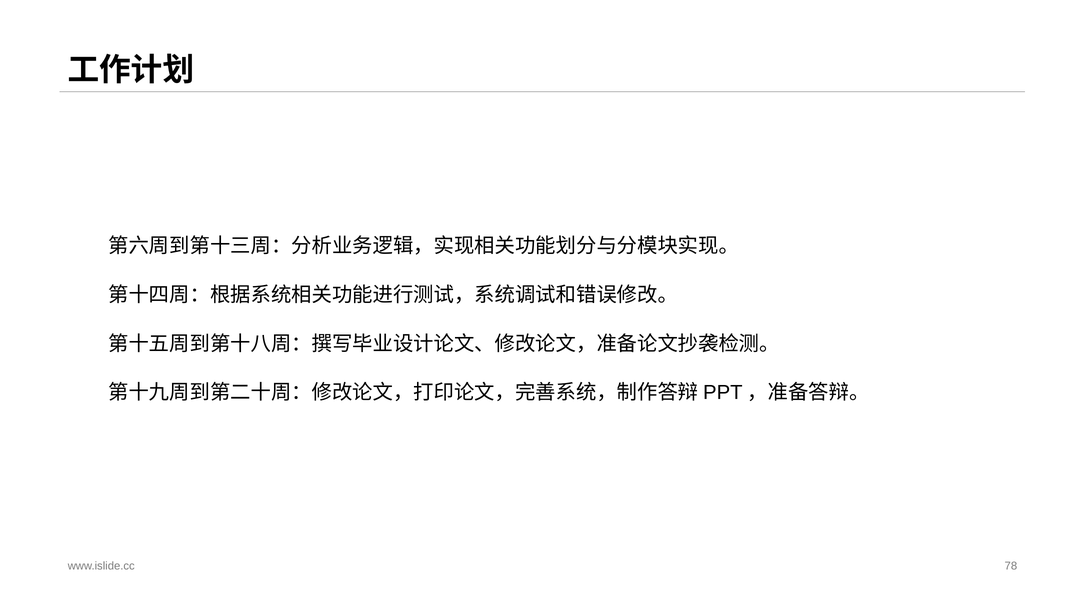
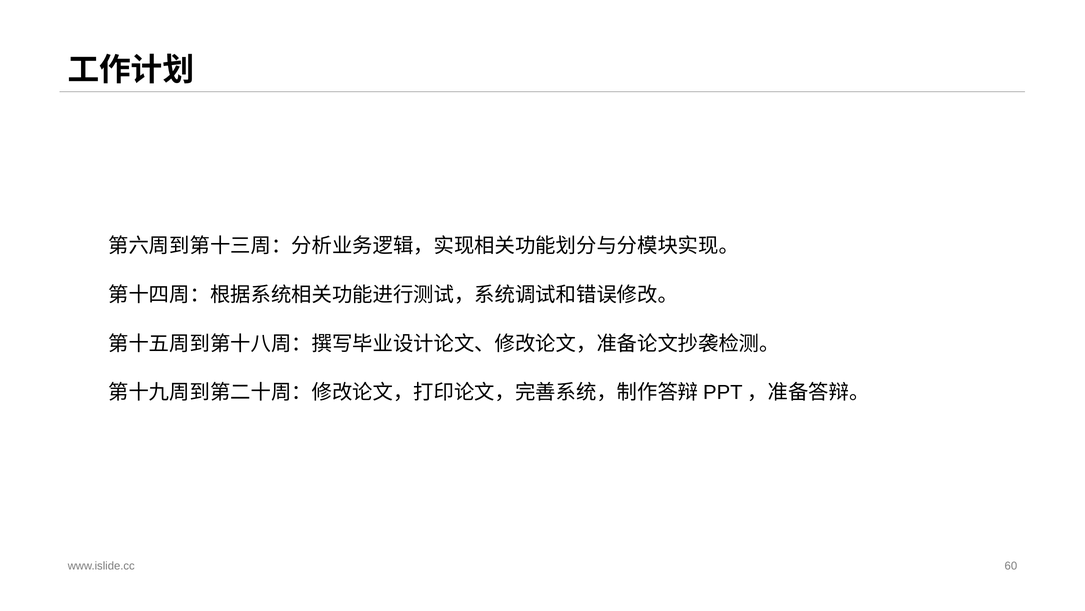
78: 78 -> 60
